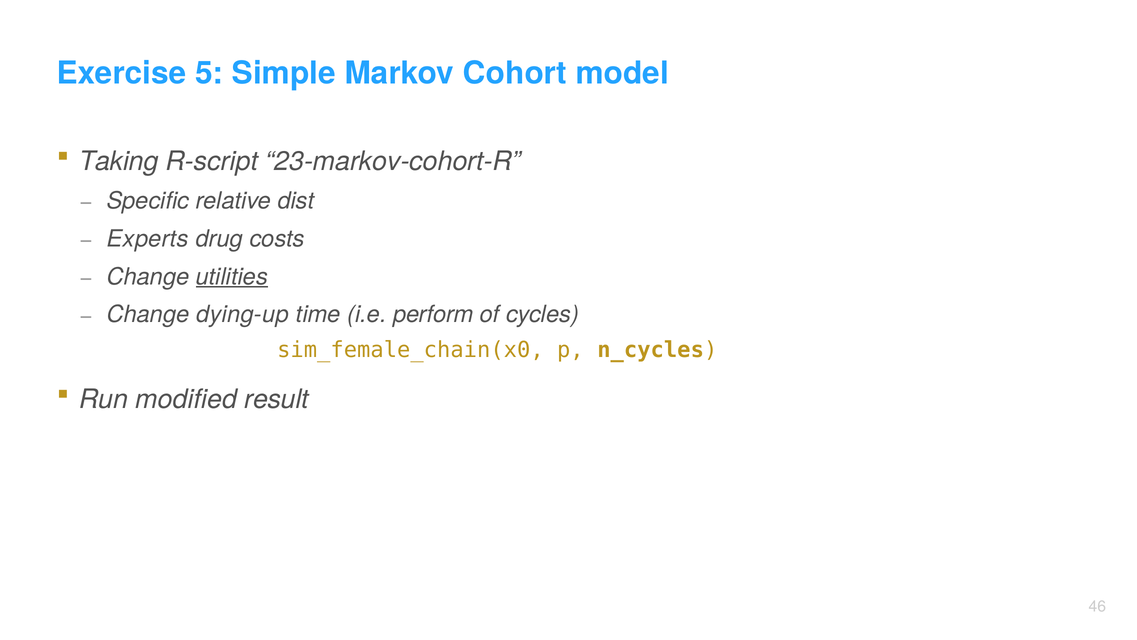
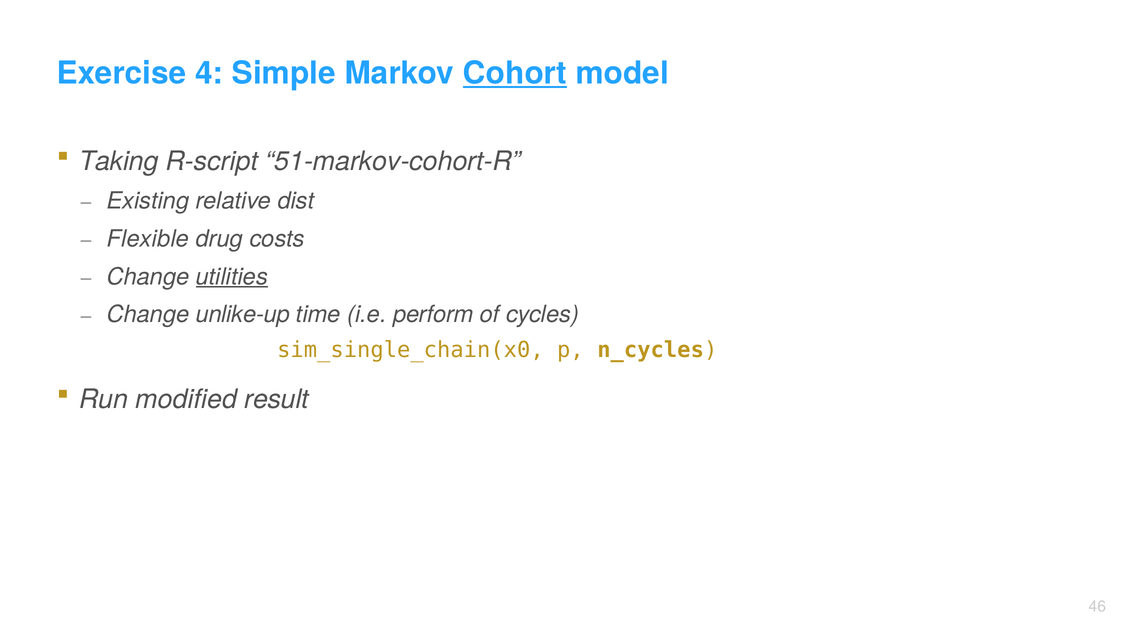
5: 5 -> 4
Cohort underline: none -> present
23-markov-cohort-R: 23-markov-cohort-R -> 51-markov-cohort-R
Specific: Specific -> Existing
Experts: Experts -> Flexible
dying-up: dying-up -> unlike-up
sim_female_chain(x0: sim_female_chain(x0 -> sim_single_chain(x0
